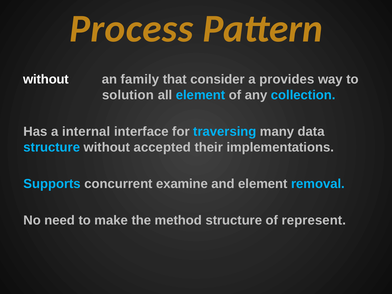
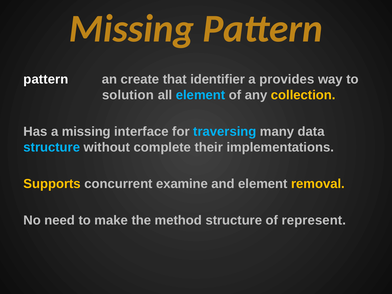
Process at (131, 29): Process -> Missing
without at (46, 79): without -> pattern
family: family -> create
consider: consider -> identifier
collection colour: light blue -> yellow
a internal: internal -> missing
accepted: accepted -> complete
Supports colour: light blue -> yellow
removal colour: light blue -> yellow
